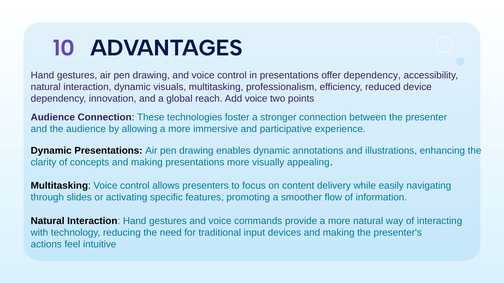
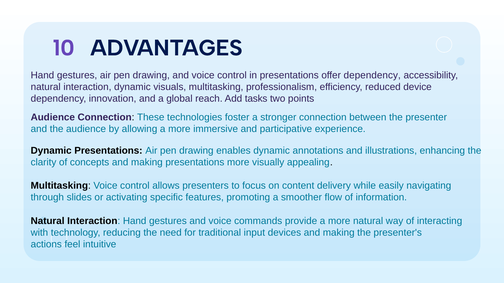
Add voice: voice -> tasks
